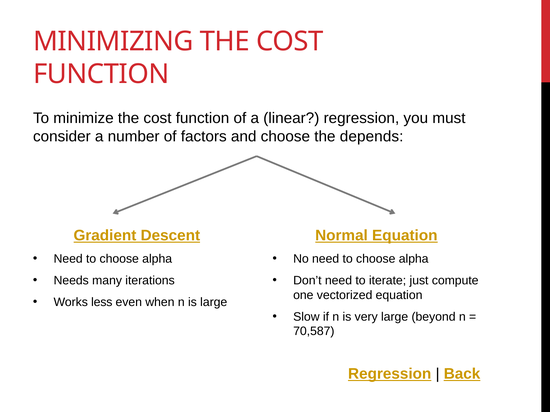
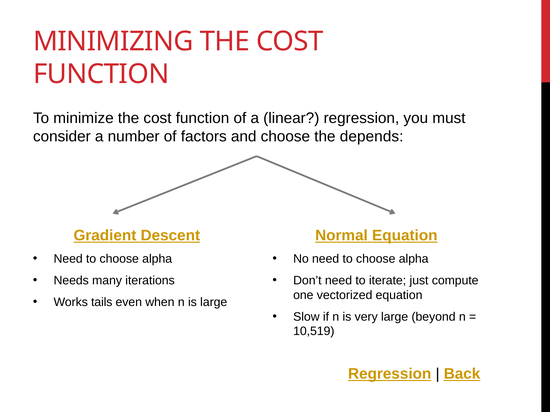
less: less -> tails
70,587: 70,587 -> 10,519
